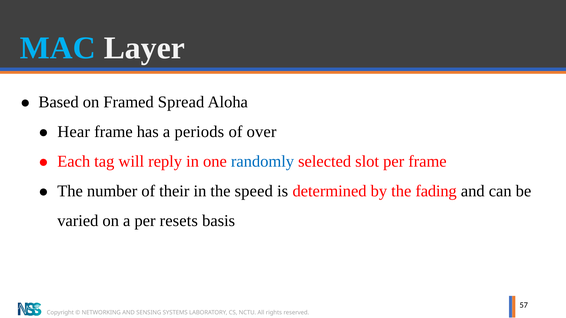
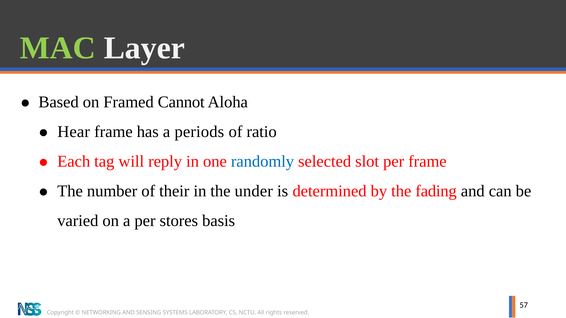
MAC colour: light blue -> light green
Spread: Spread -> Cannot
over: over -> ratio
speed: speed -> under
resets: resets -> stores
